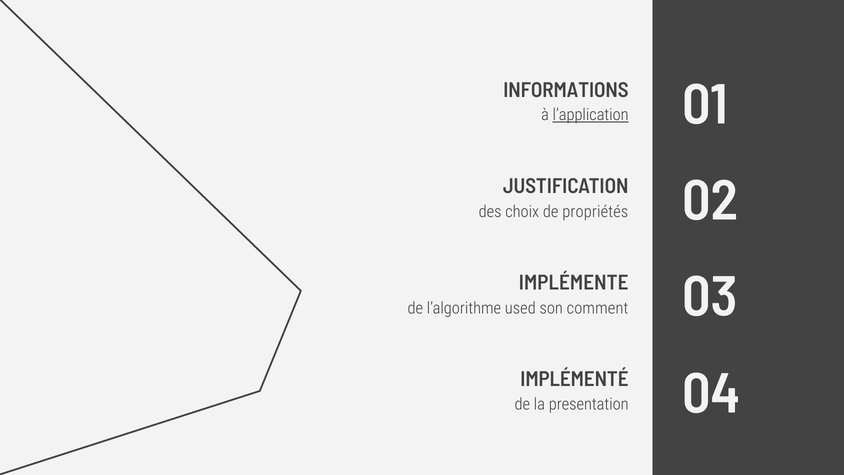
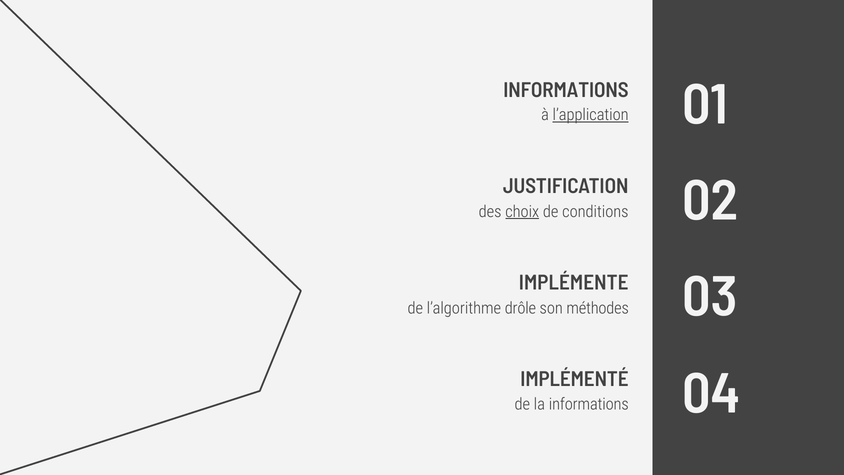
choix underline: none -> present
propriétés: propriétés -> conditions
used: used -> drôle
comment: comment -> méthodes
la presentation: presentation -> informations
